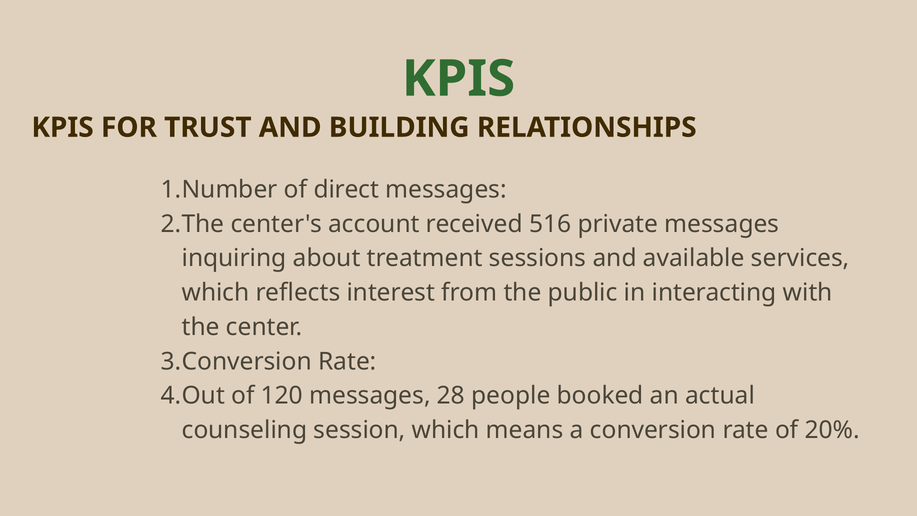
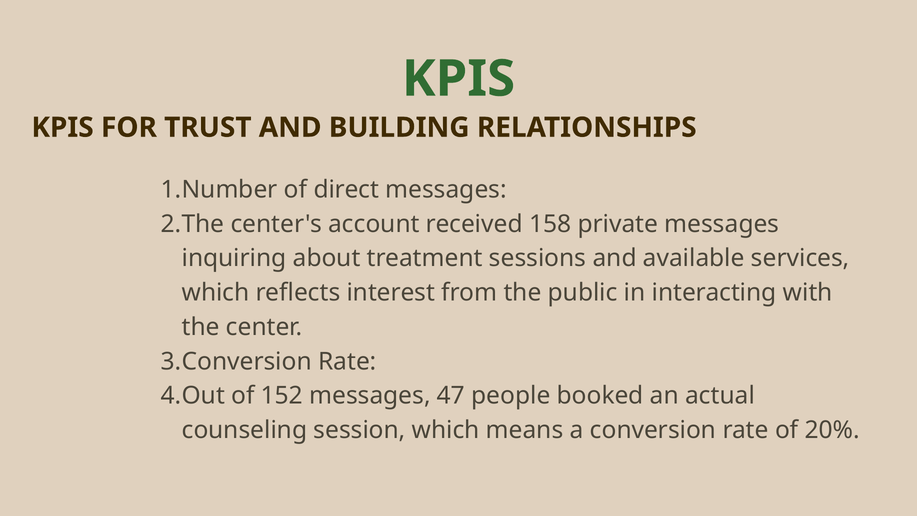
516: 516 -> 158
120: 120 -> 152
28: 28 -> 47
